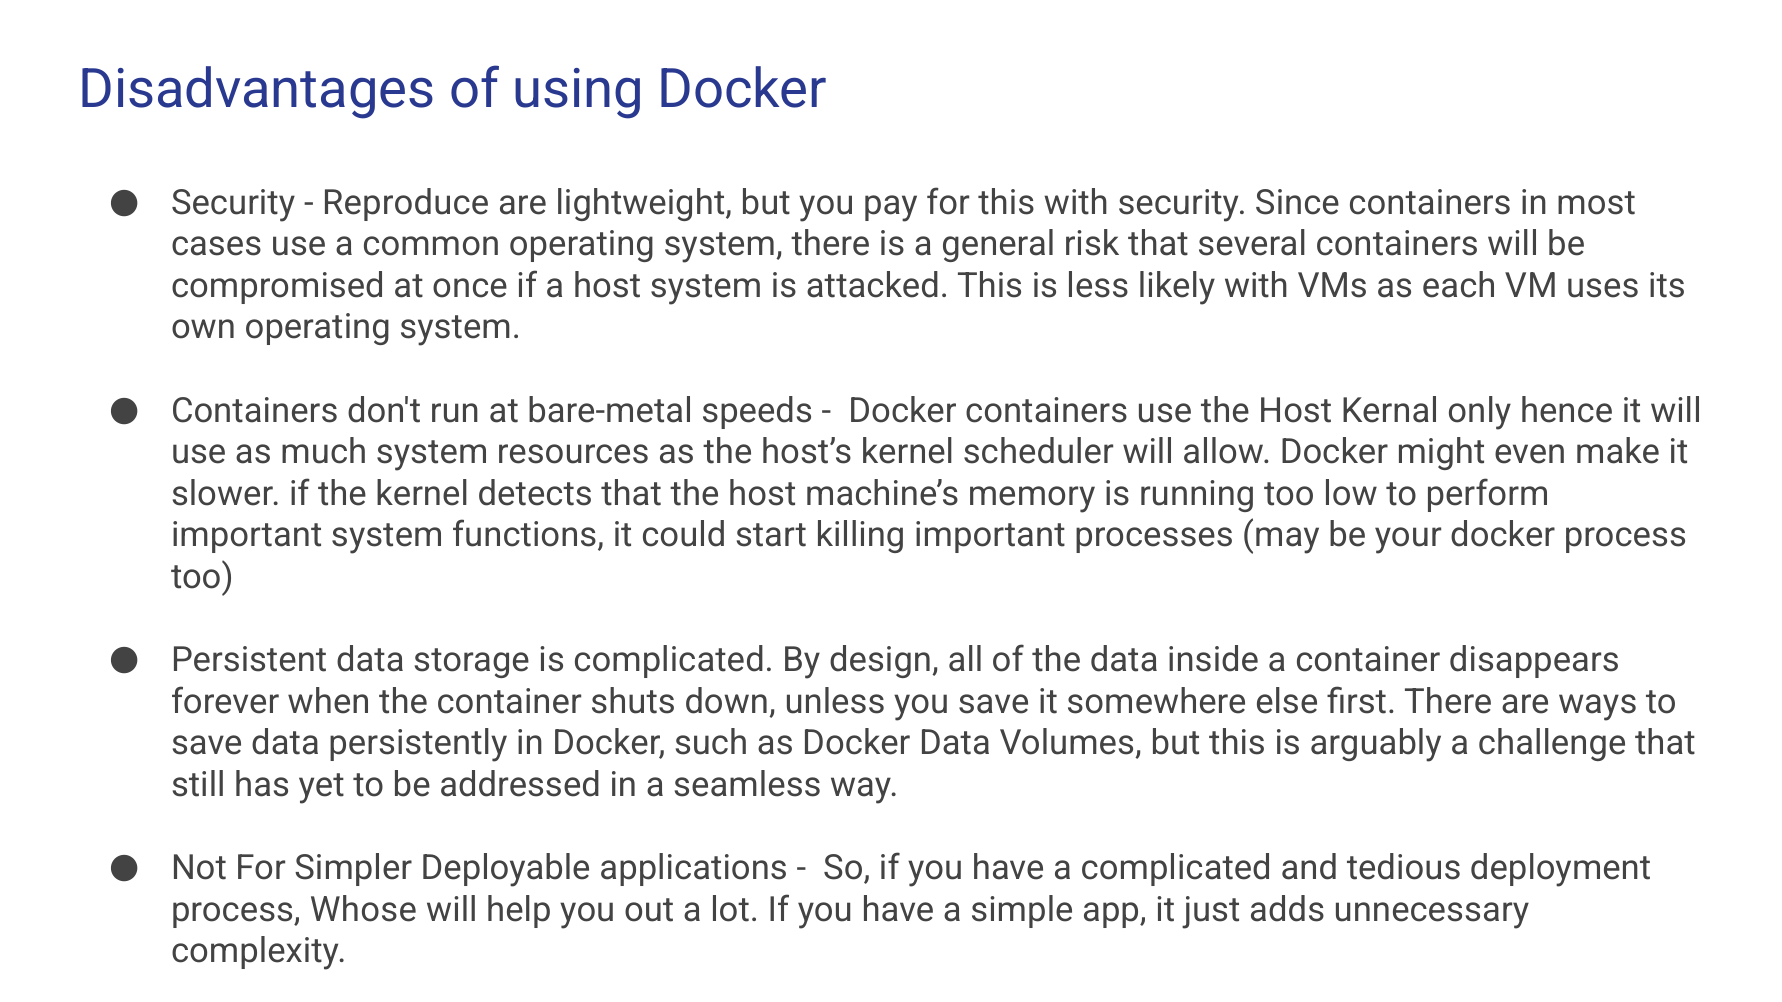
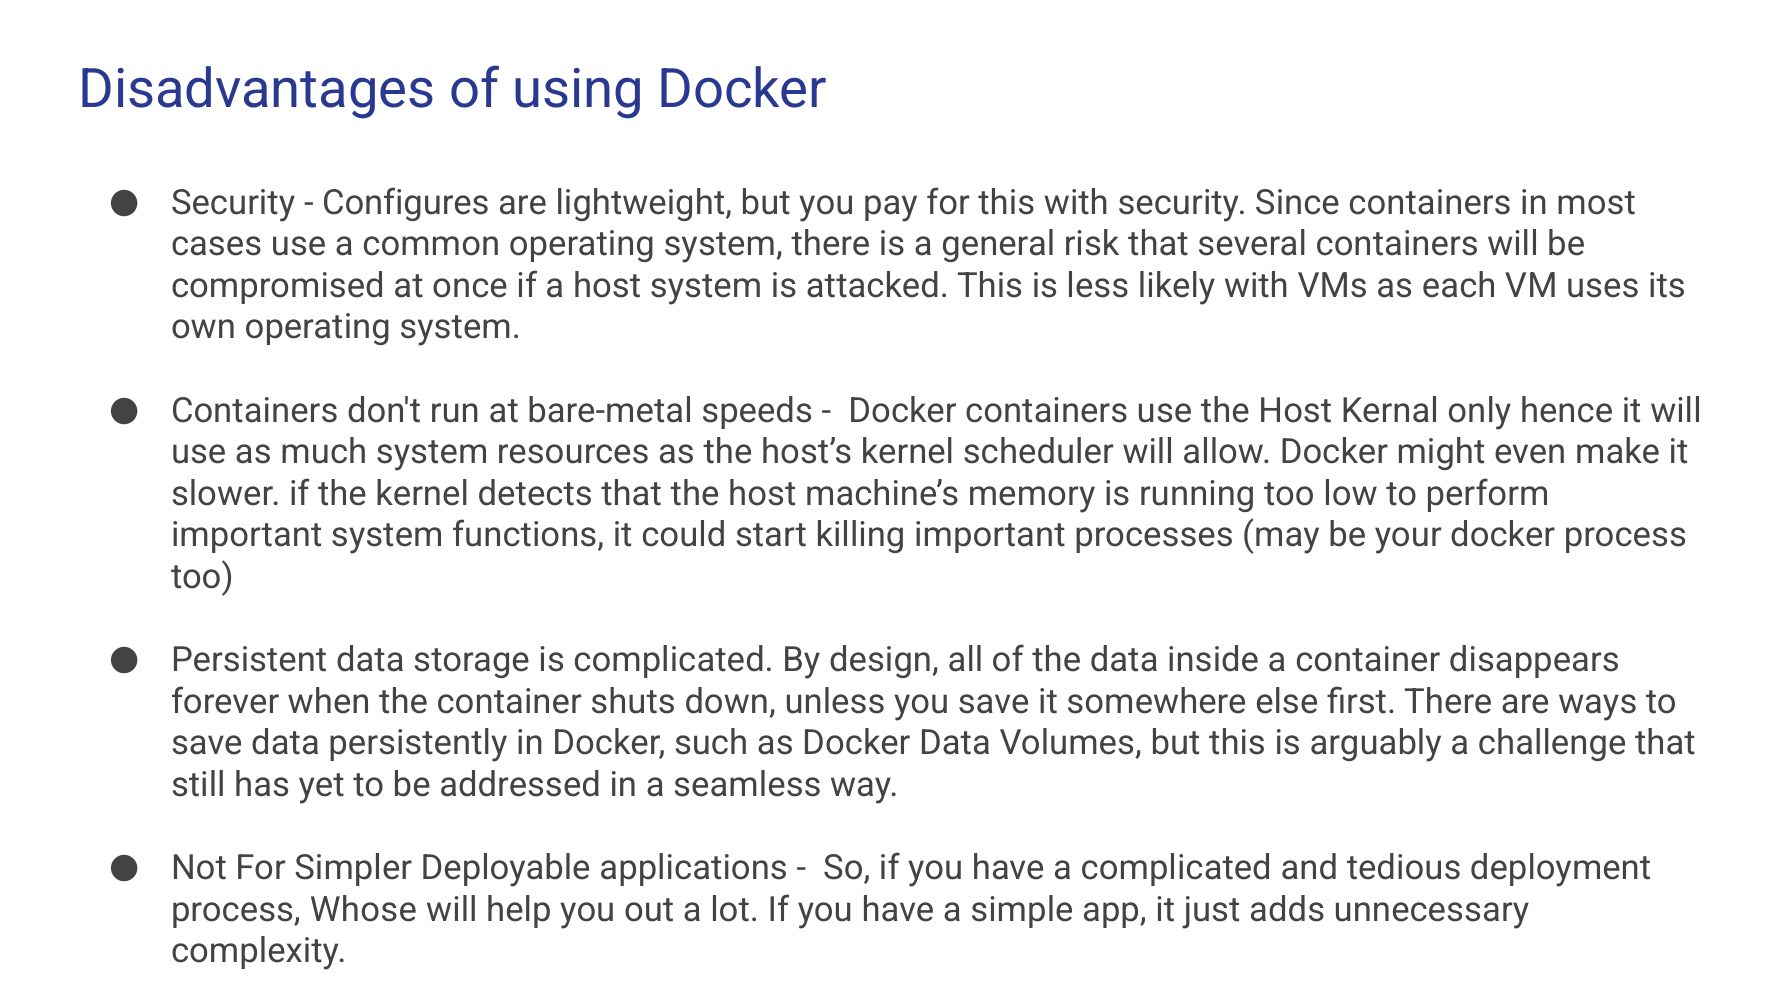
Reproduce: Reproduce -> Configures
